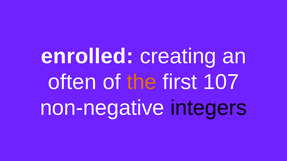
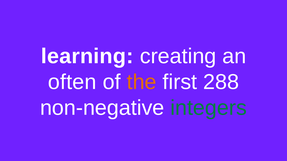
enrolled: enrolled -> learning
107: 107 -> 288
integers colour: black -> green
